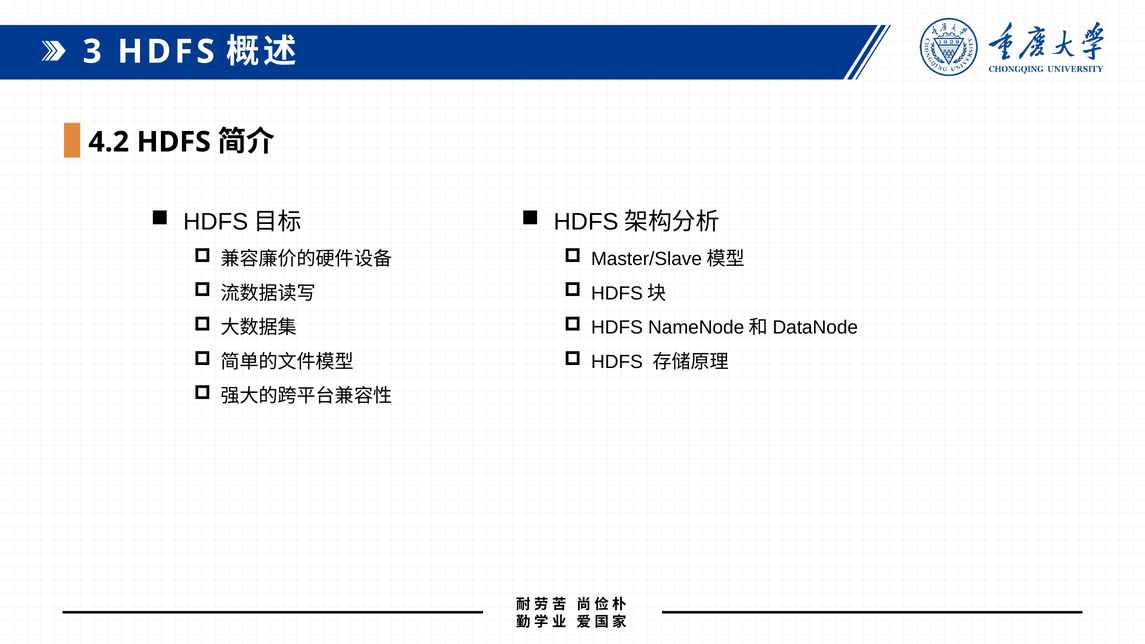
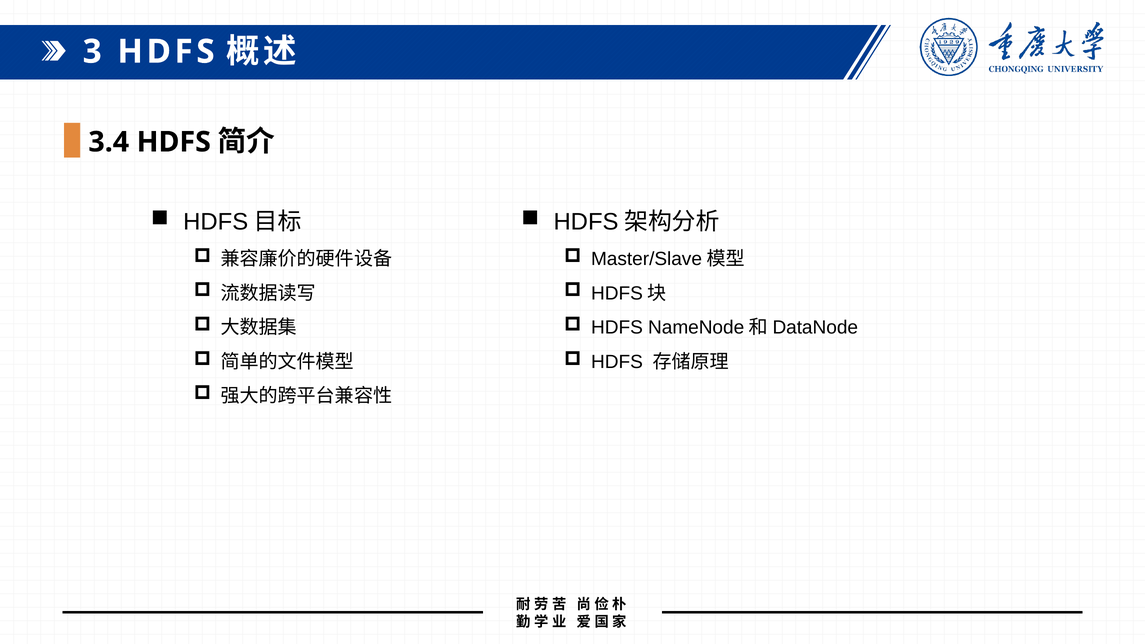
4.2: 4.2 -> 3.4
